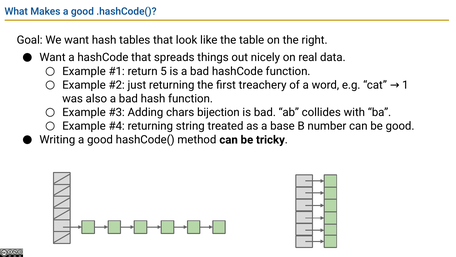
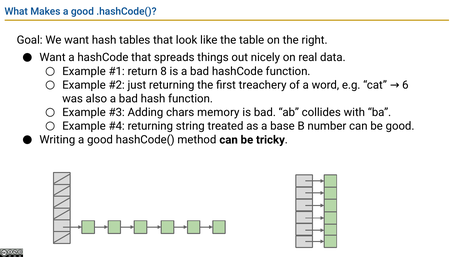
5: 5 -> 8
1: 1 -> 6
bijection: bijection -> memory
